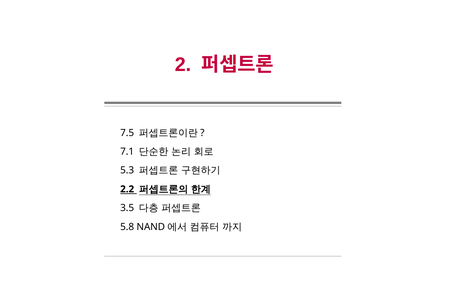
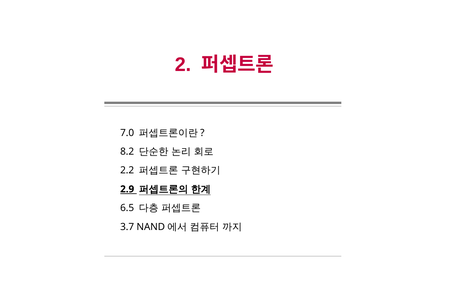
7.5: 7.5 -> 7.0
7.1: 7.1 -> 8.2
5.3: 5.3 -> 2.2
2.2: 2.2 -> 2.9
3.5: 3.5 -> 6.5
5.8: 5.8 -> 3.7
